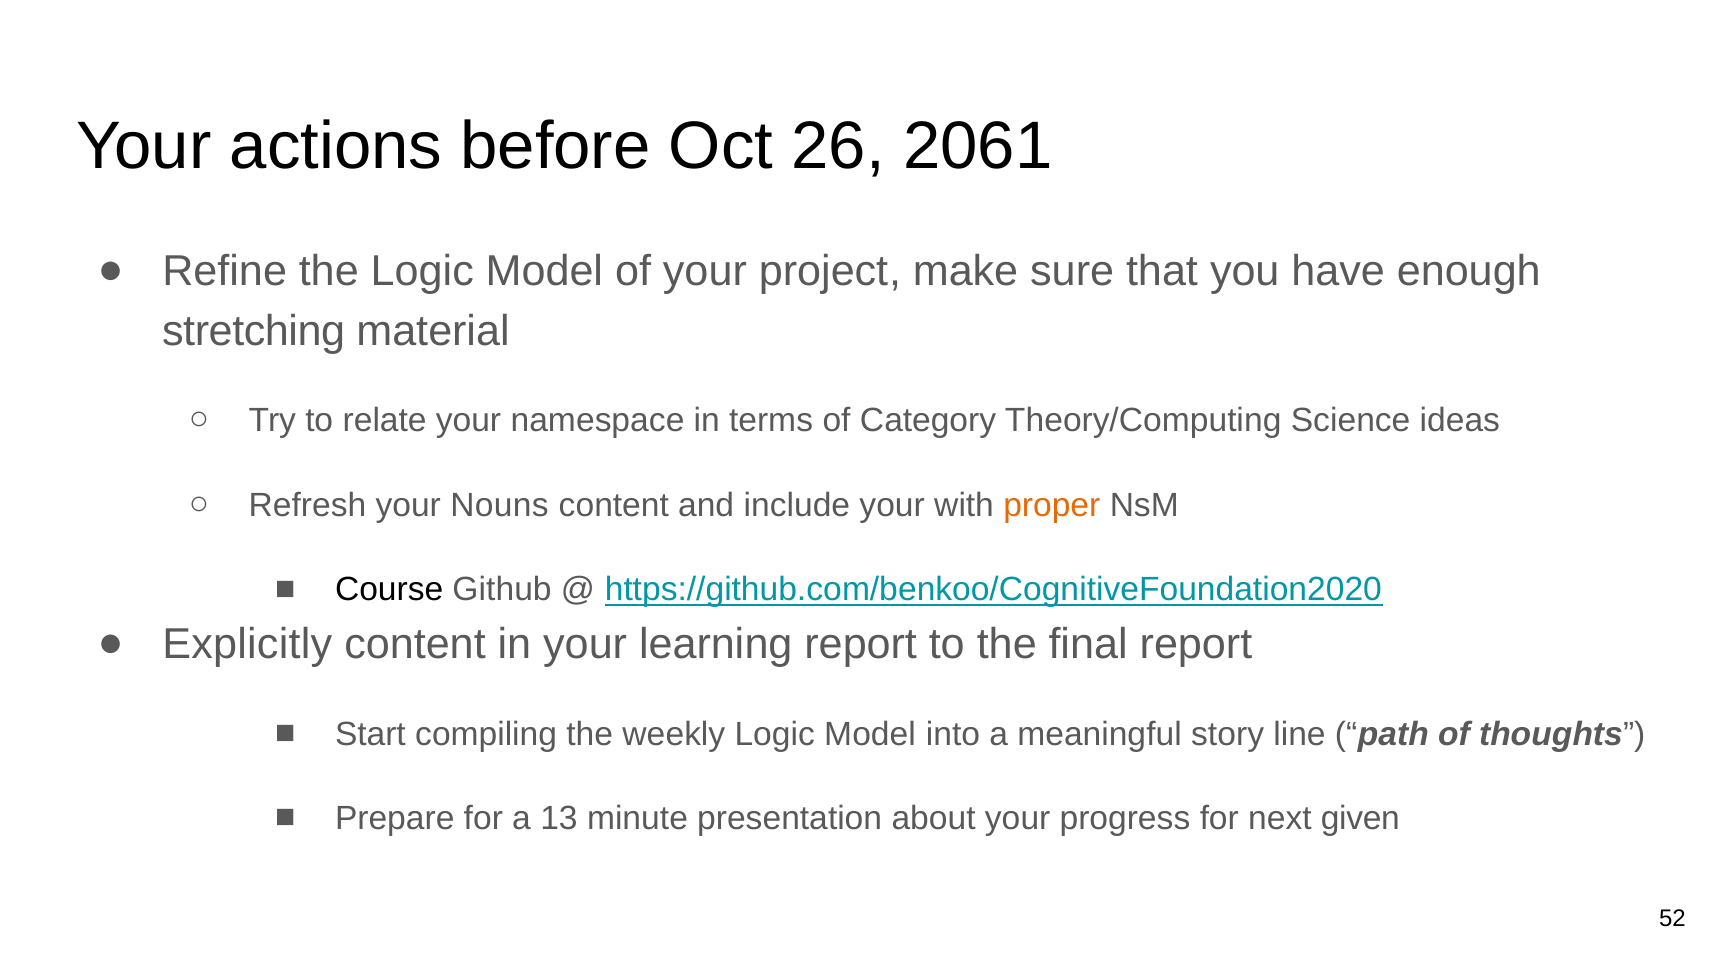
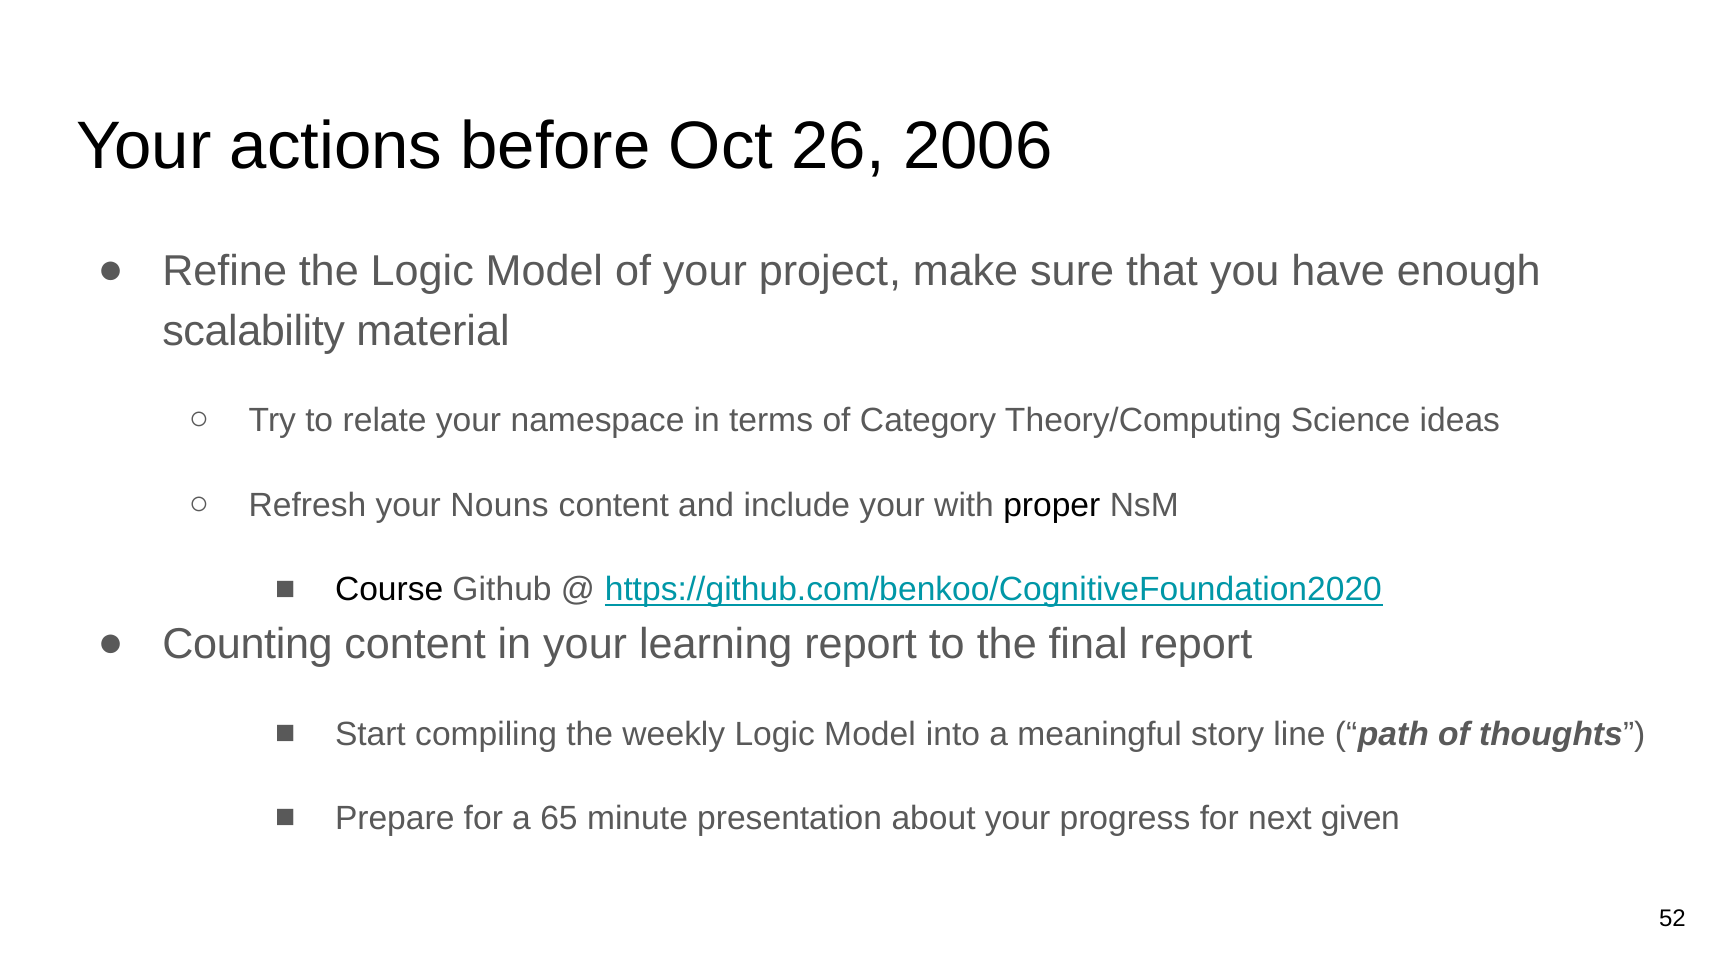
2061: 2061 -> 2006
stretching: stretching -> scalability
proper colour: orange -> black
Explicitly: Explicitly -> Counting
13: 13 -> 65
